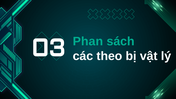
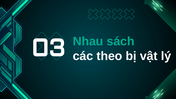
Phan: Phan -> Nhau
